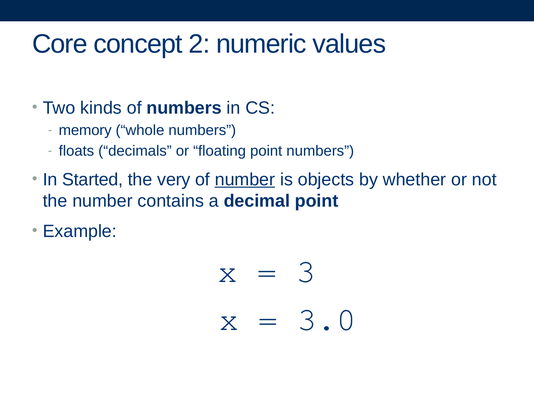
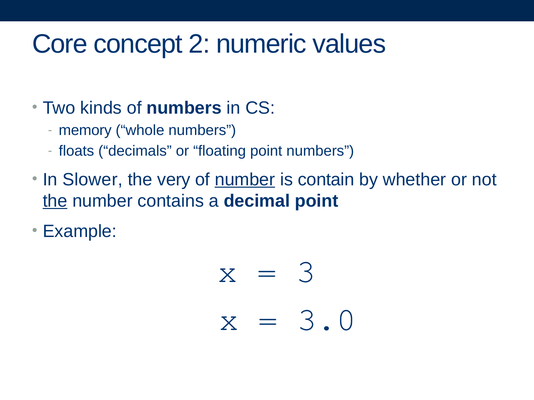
Started: Started -> Slower
objects: objects -> contain
the at (55, 201) underline: none -> present
